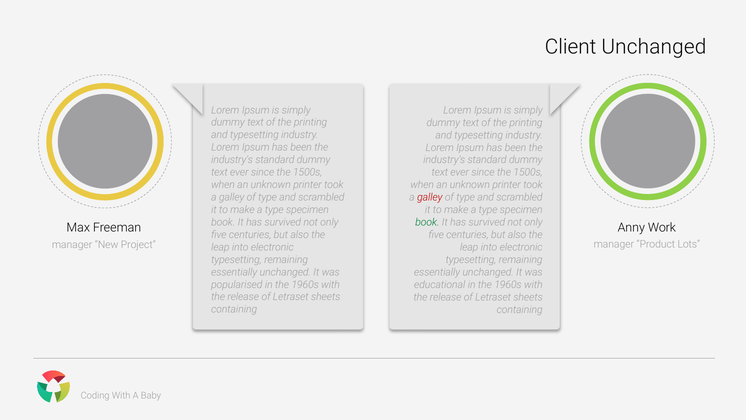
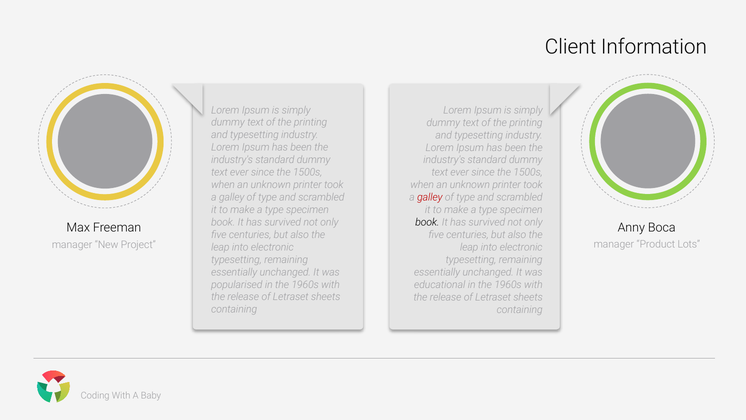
Client Unchanged: Unchanged -> Information
book at (427, 222) colour: green -> black
Work: Work -> Boca
